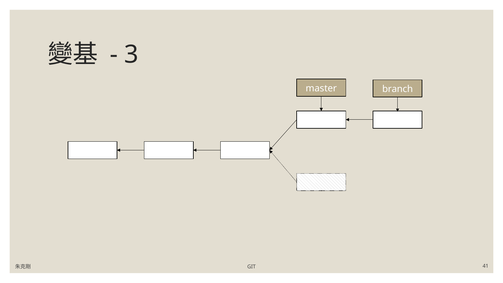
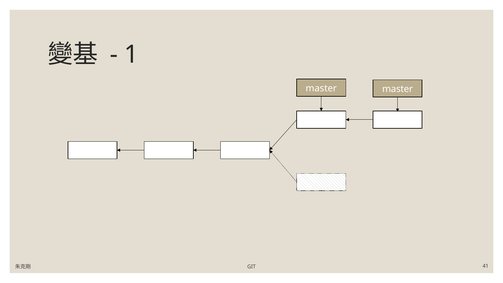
3: 3 -> 1
master branch: branch -> master
